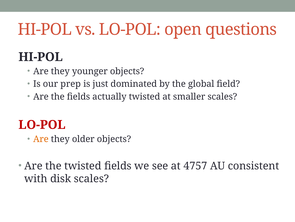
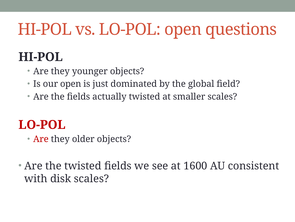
our prep: prep -> open
Are at (41, 139) colour: orange -> red
4757: 4757 -> 1600
